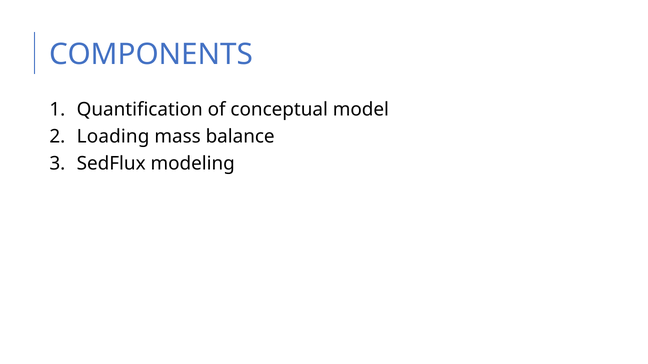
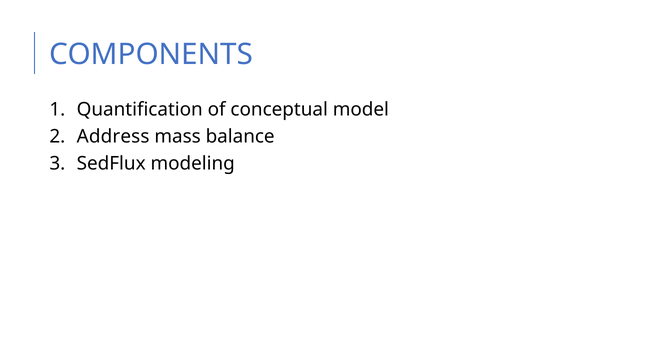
Loading: Loading -> Address
